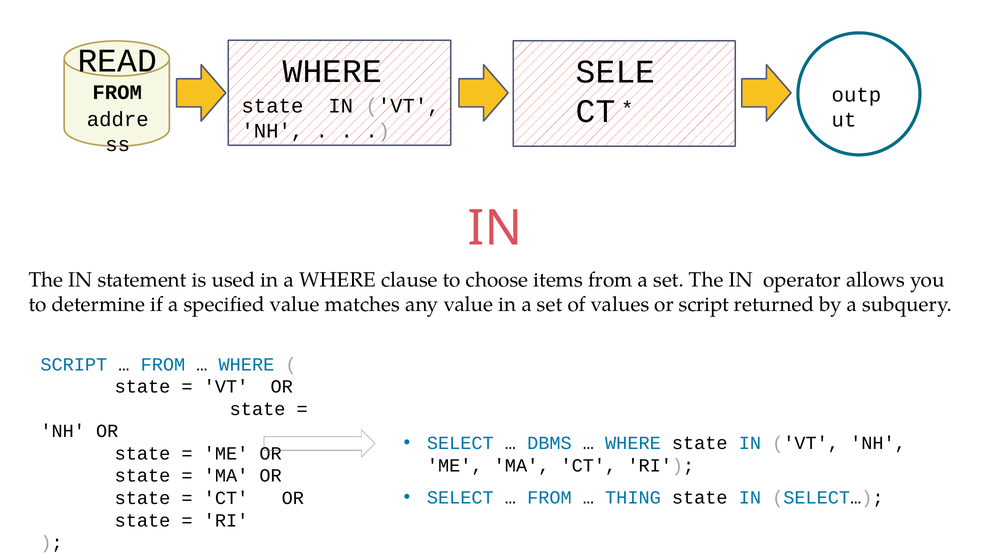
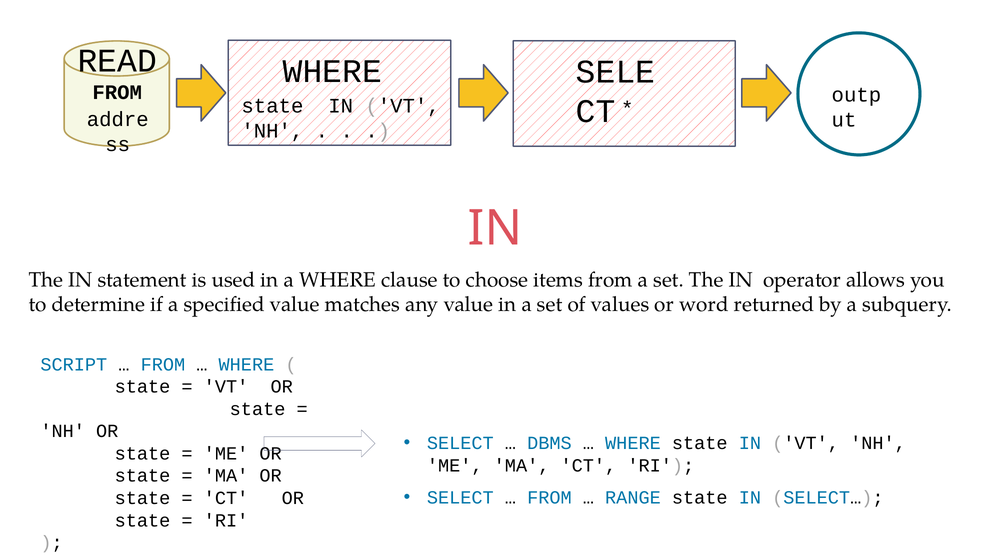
or script: script -> word
THING: THING -> RANGE
